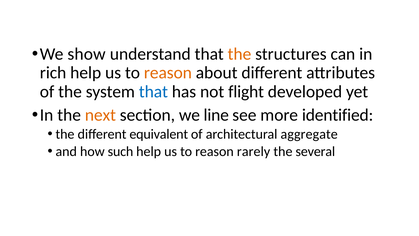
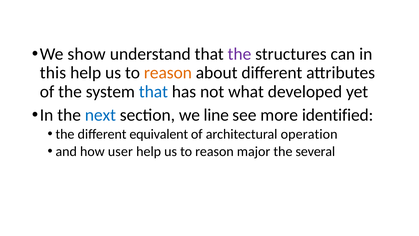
the at (239, 54) colour: orange -> purple
rich: rich -> this
flight: flight -> what
next colour: orange -> blue
aggregate: aggregate -> operation
such: such -> user
rarely: rarely -> major
